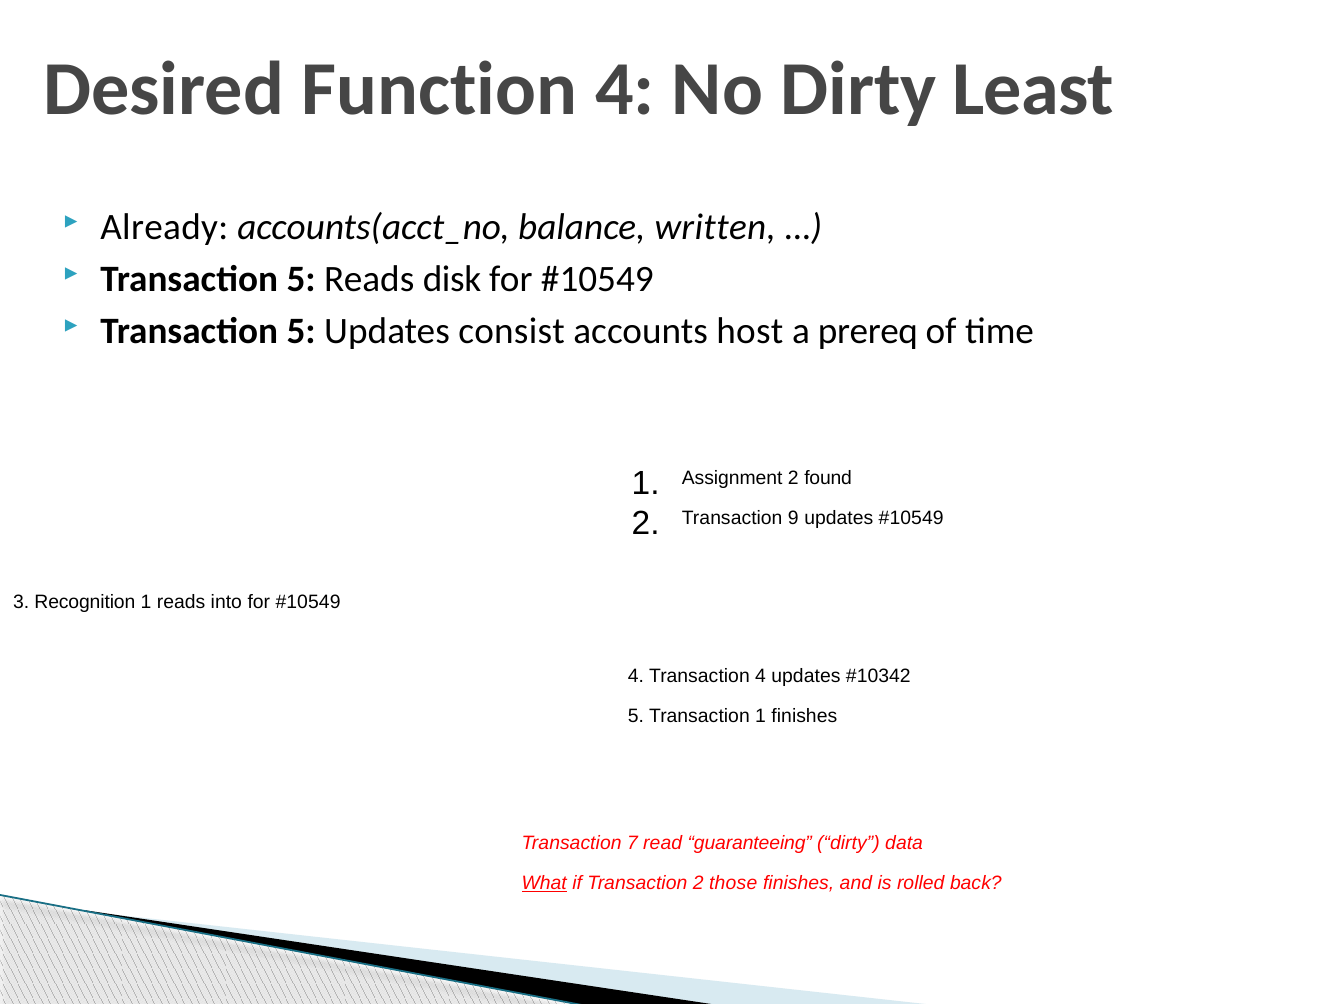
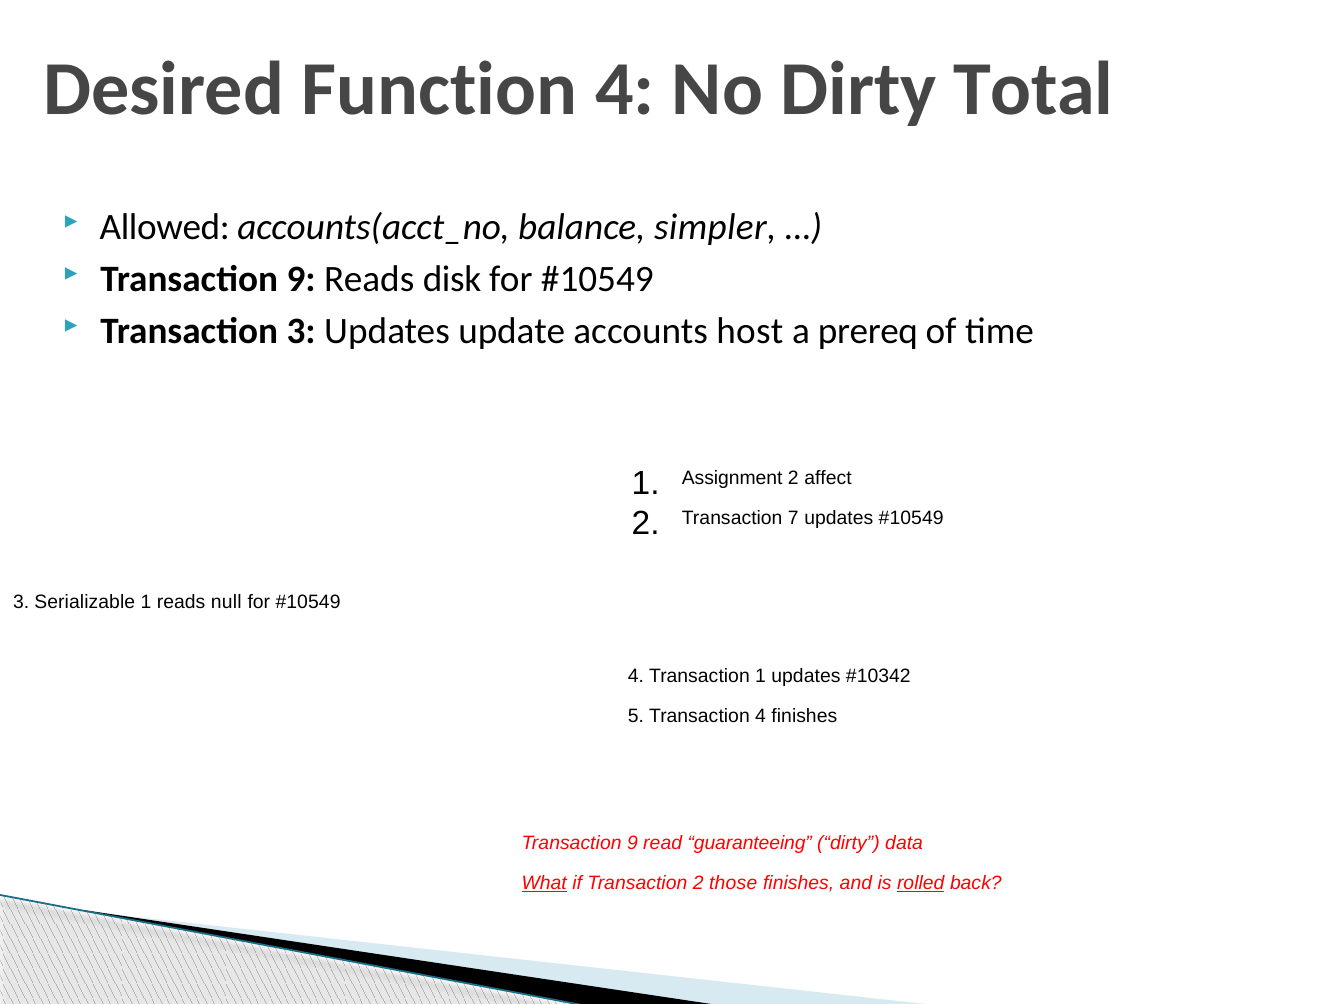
Least: Least -> Total
Already: Already -> Allowed
written: written -> simpler
5 at (301, 280): 5 -> 9
5 at (301, 332): 5 -> 3
consist: consist -> update
found: found -> affect
9: 9 -> 7
Recognition: Recognition -> Serializable
into: into -> null
Transaction 4: 4 -> 1
Transaction 1: 1 -> 4
7 at (632, 843): 7 -> 9
rolled underline: none -> present
